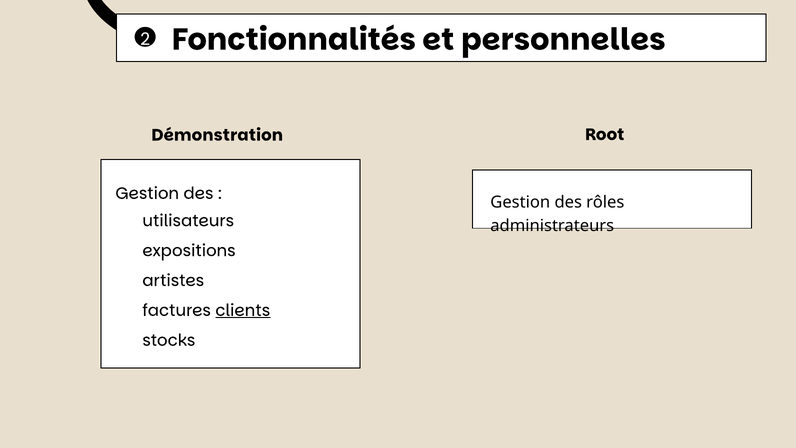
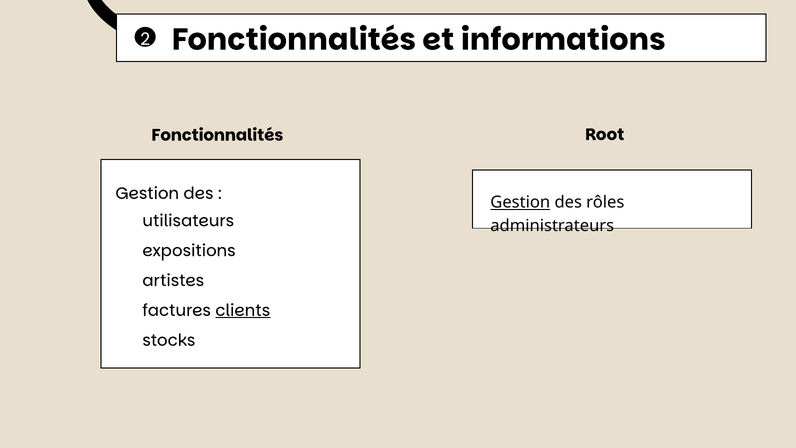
personnelles: personnelles -> informations
Démonstration at (217, 135): Démonstration -> Fonctionnalités
Gestion at (520, 202) underline: none -> present
